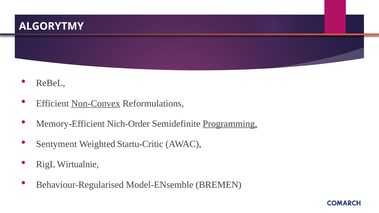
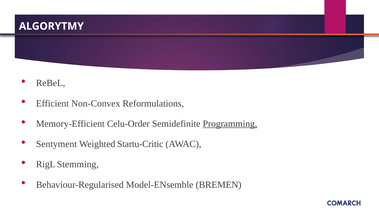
Non-Convex underline: present -> none
Nich-Order: Nich-Order -> Celu-Order
Wirtualnie: Wirtualnie -> Stemming
